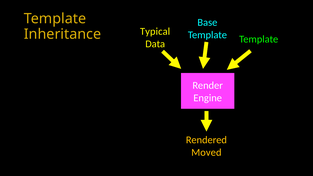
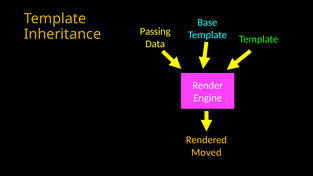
Typical: Typical -> Passing
